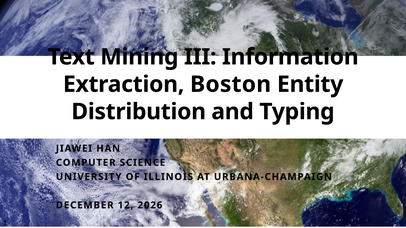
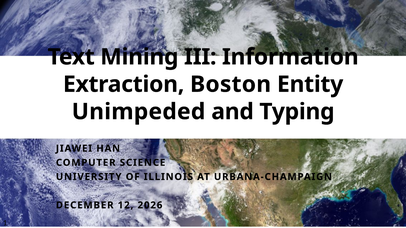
Distribution: Distribution -> Unimpeded
